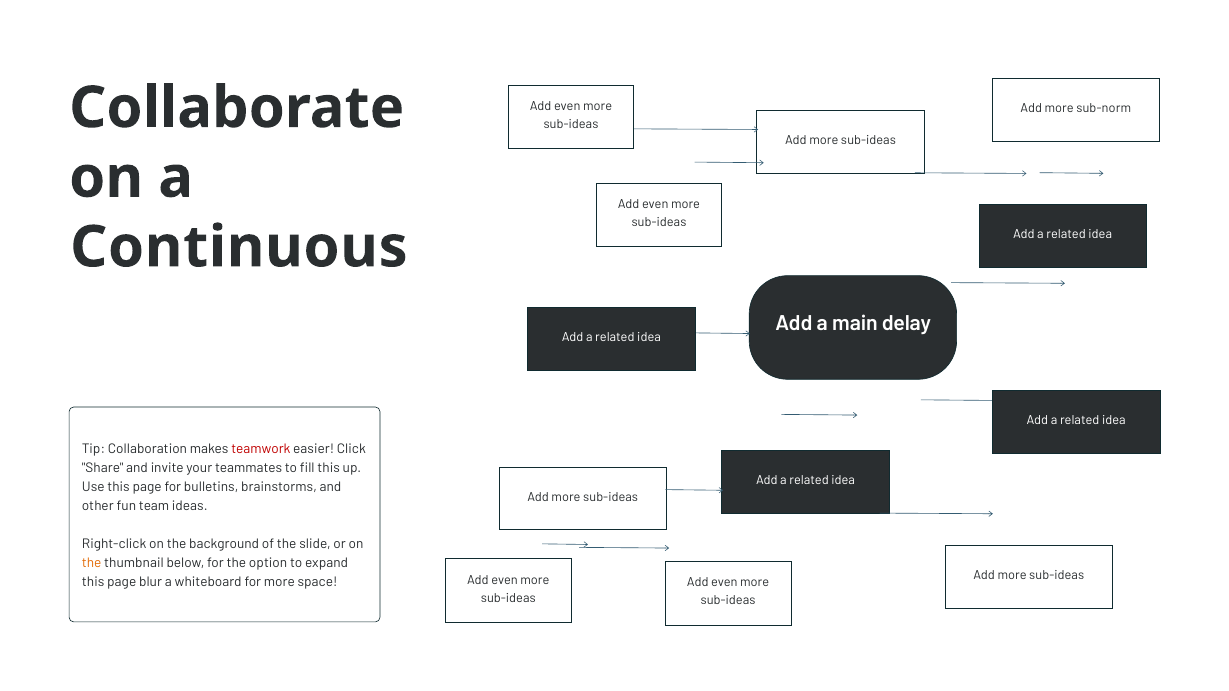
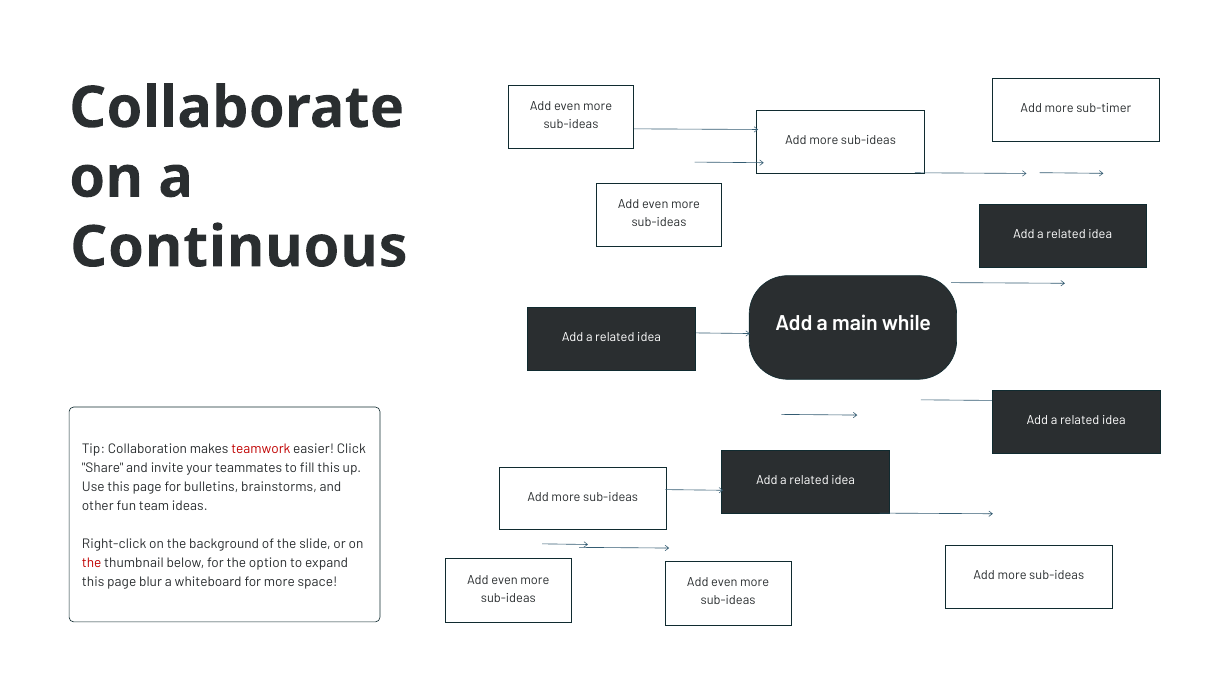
sub-norm: sub-norm -> sub-timer
delay: delay -> while
the at (92, 564) colour: orange -> red
